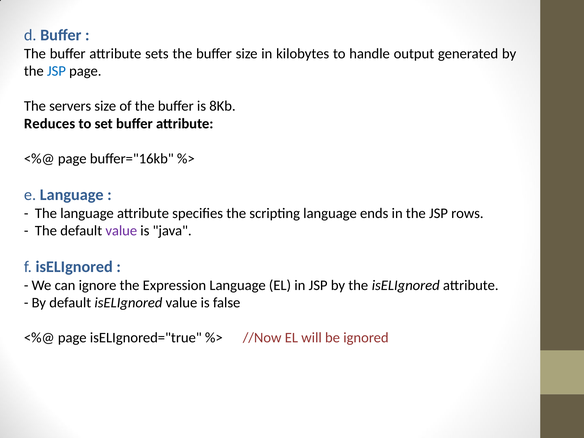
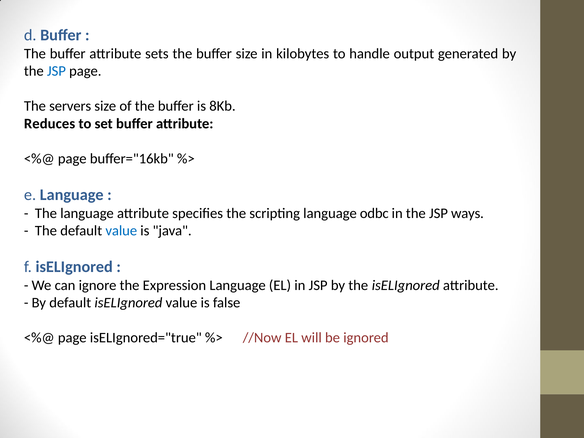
ends: ends -> odbc
rows: rows -> ways
value at (121, 231) colour: purple -> blue
